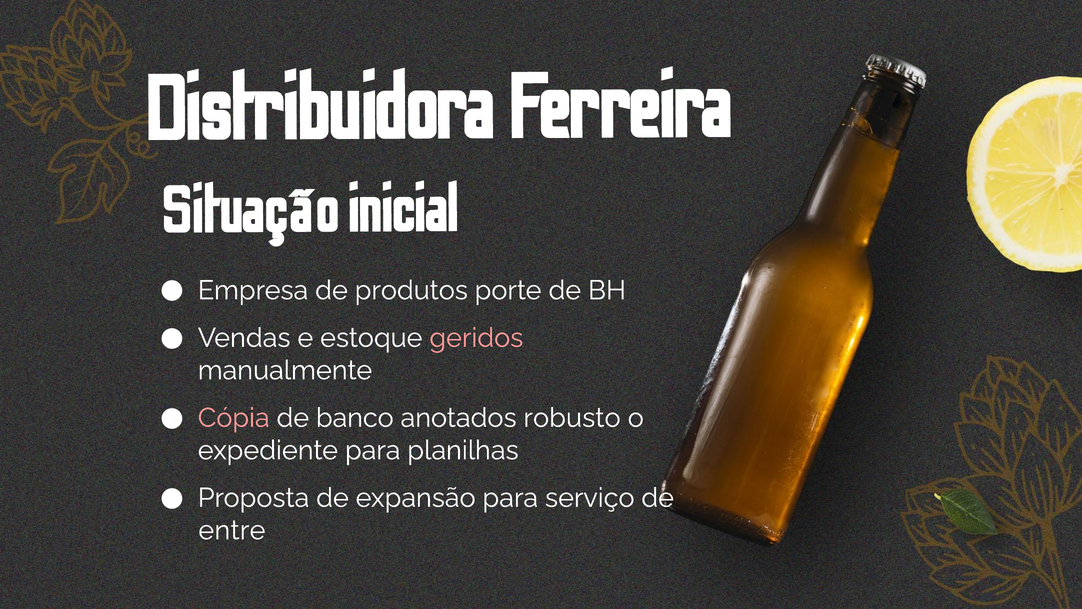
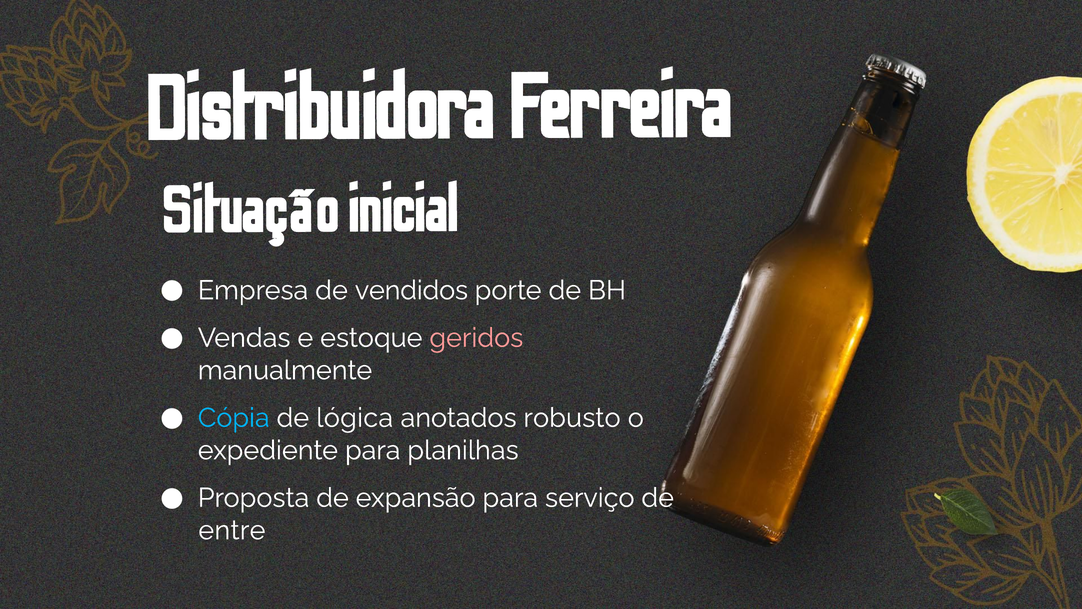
produtos: produtos -> vendidos
Cópia colour: pink -> light blue
banco: banco -> lógica
